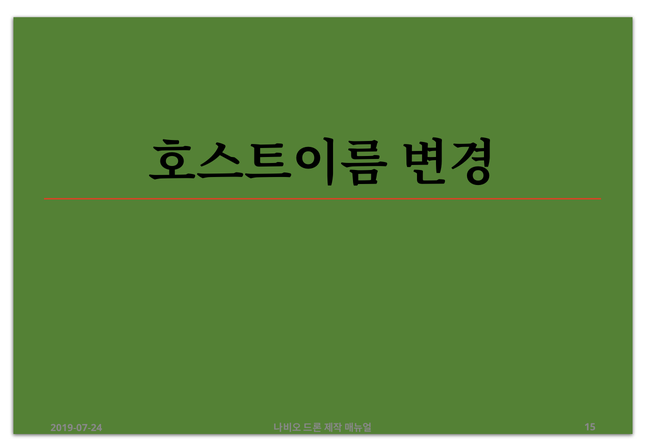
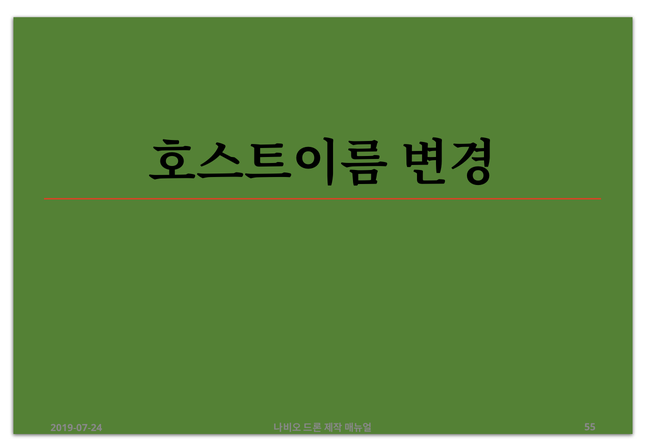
15: 15 -> 55
